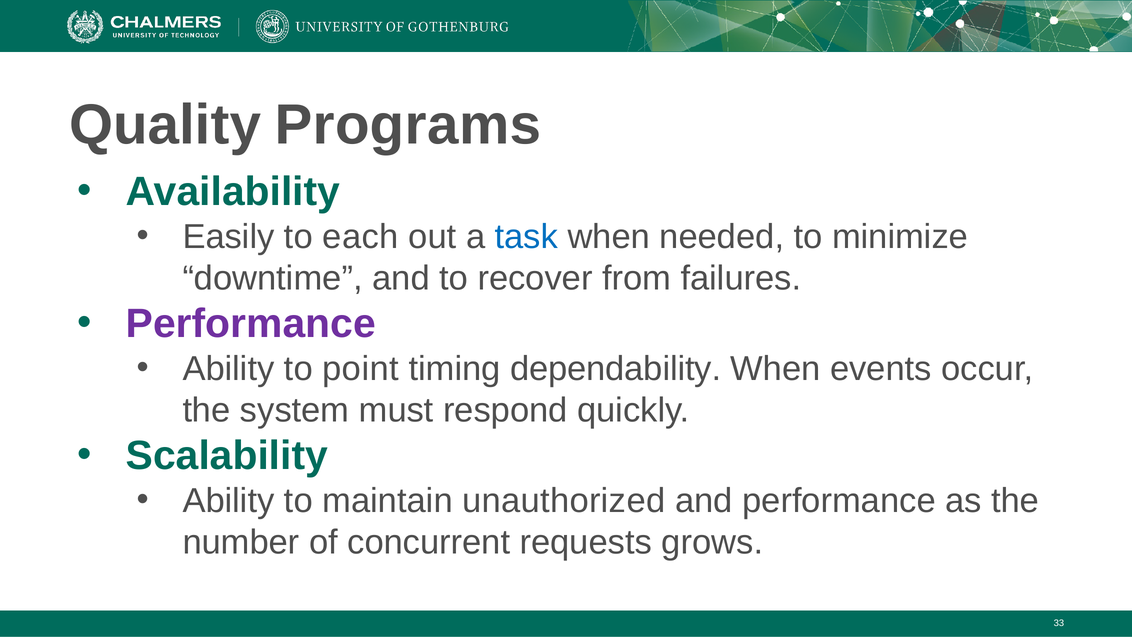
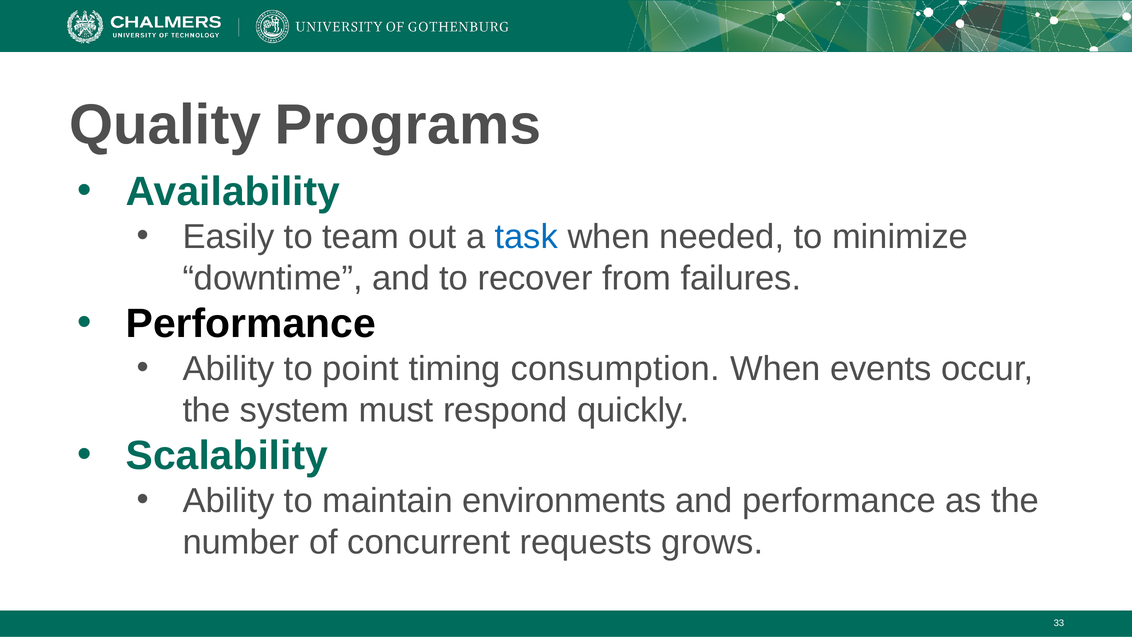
each: each -> team
Performance at (251, 324) colour: purple -> black
dependability: dependability -> consumption
unauthorized: unauthorized -> environments
